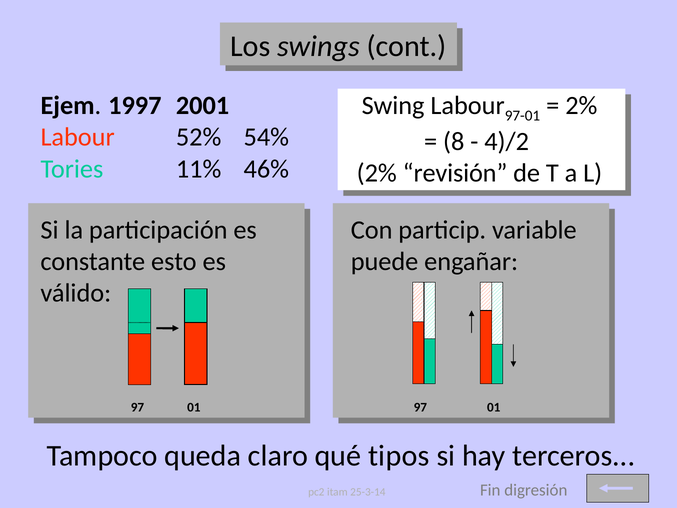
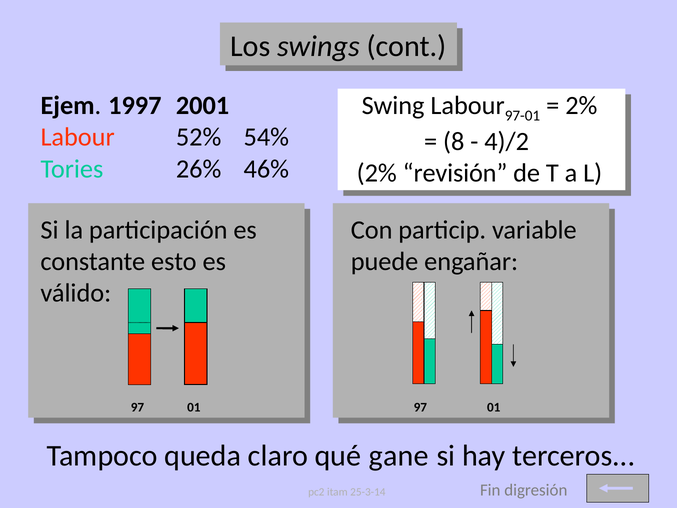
11%: 11% -> 26%
tipos: tipos -> gane
